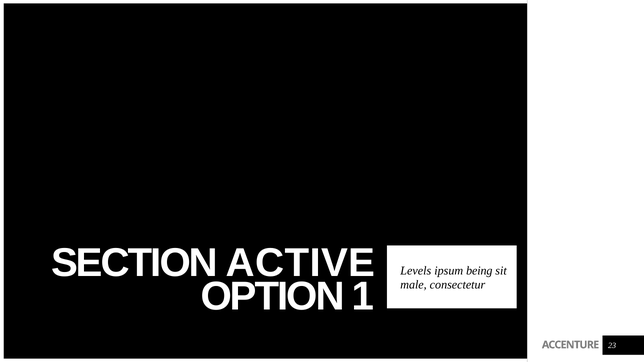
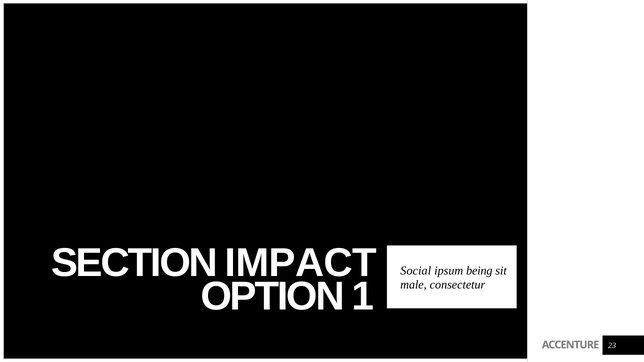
ACTIVE: ACTIVE -> IMPACT
Levels: Levels -> Social
